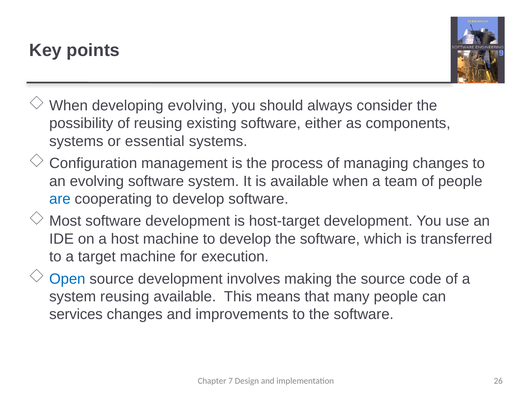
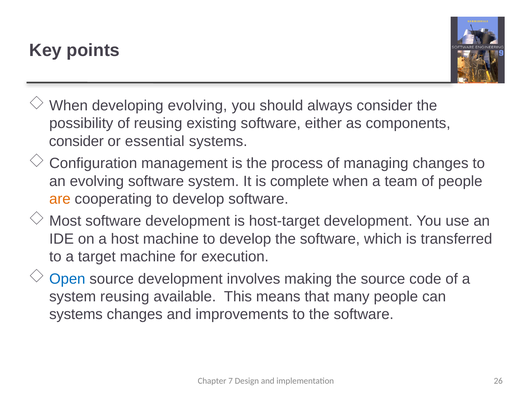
systems at (76, 141): systems -> consider
is available: available -> complete
are colour: blue -> orange
services at (76, 314): services -> systems
